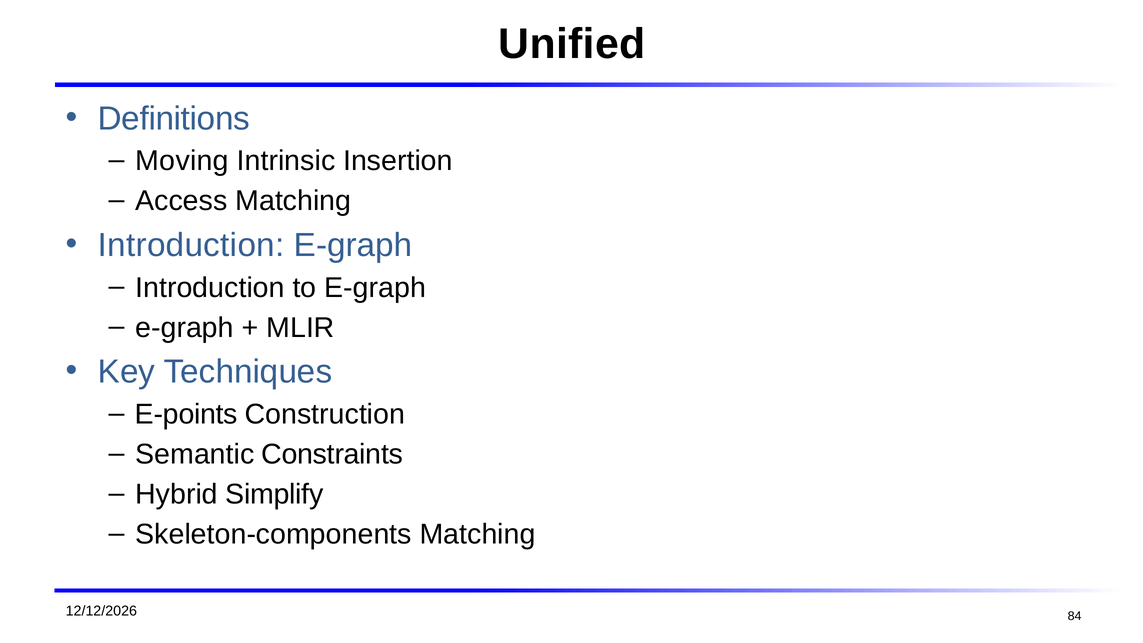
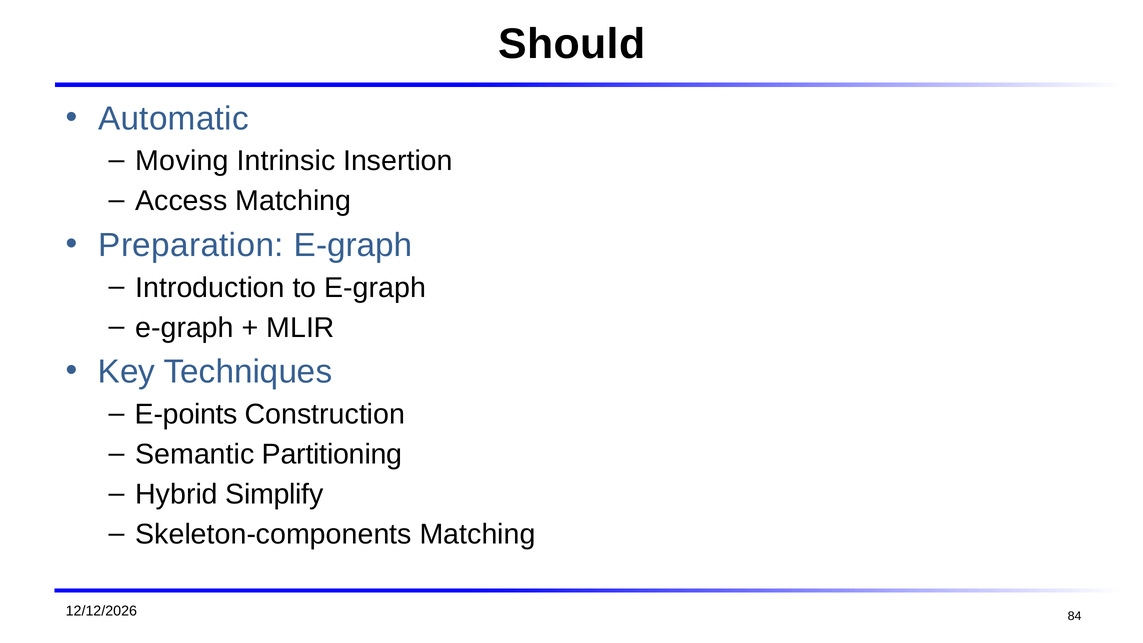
Unified: Unified -> Should
Definitions: Definitions -> Automatic
Introduction at (191, 245): Introduction -> Preparation
Constraints: Constraints -> Partitioning
